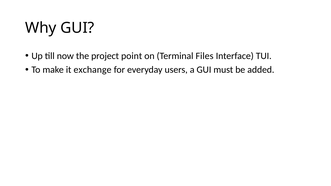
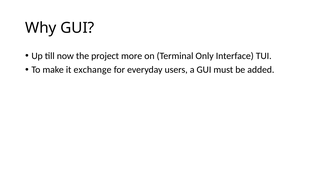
point: point -> more
Files: Files -> Only
